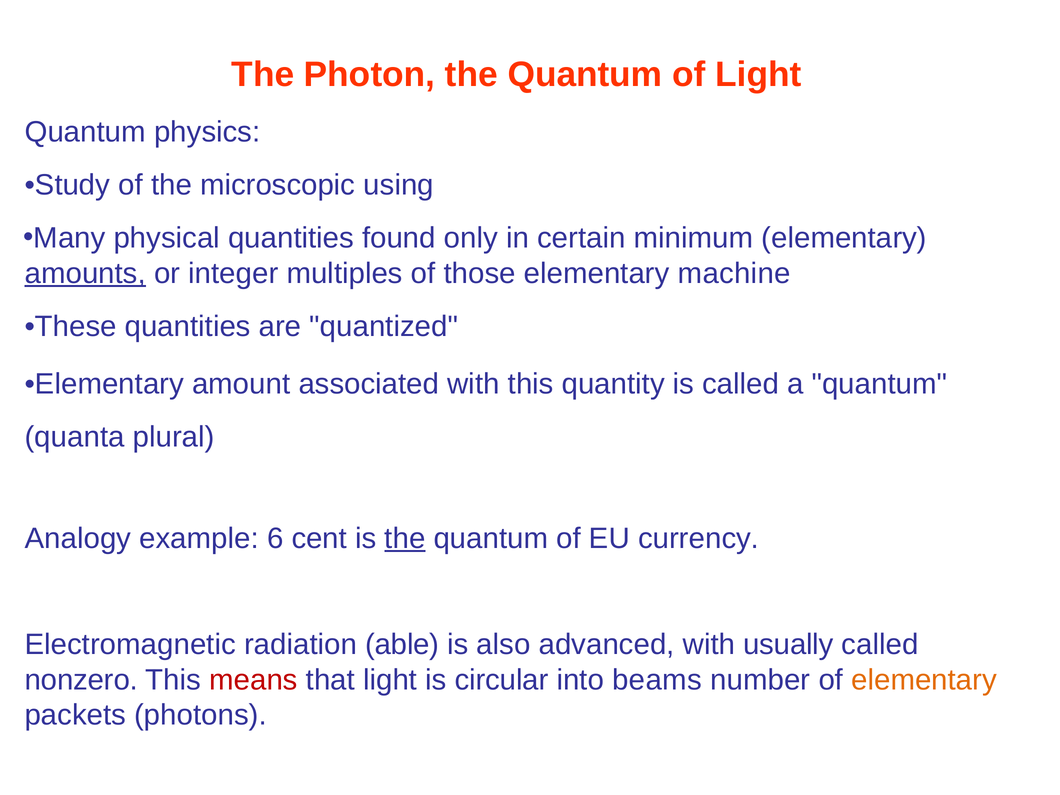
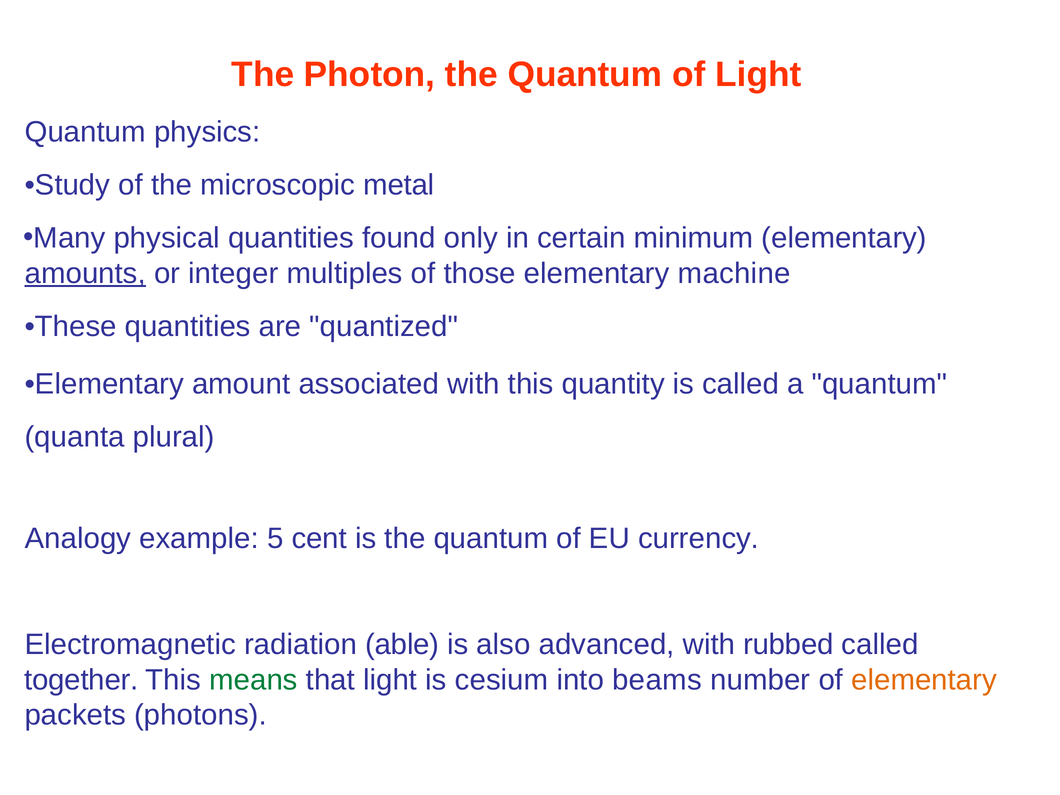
using: using -> metal
6: 6 -> 5
the at (405, 538) underline: present -> none
usually: usually -> rubbed
nonzero: nonzero -> together
means colour: red -> green
circular: circular -> cesium
